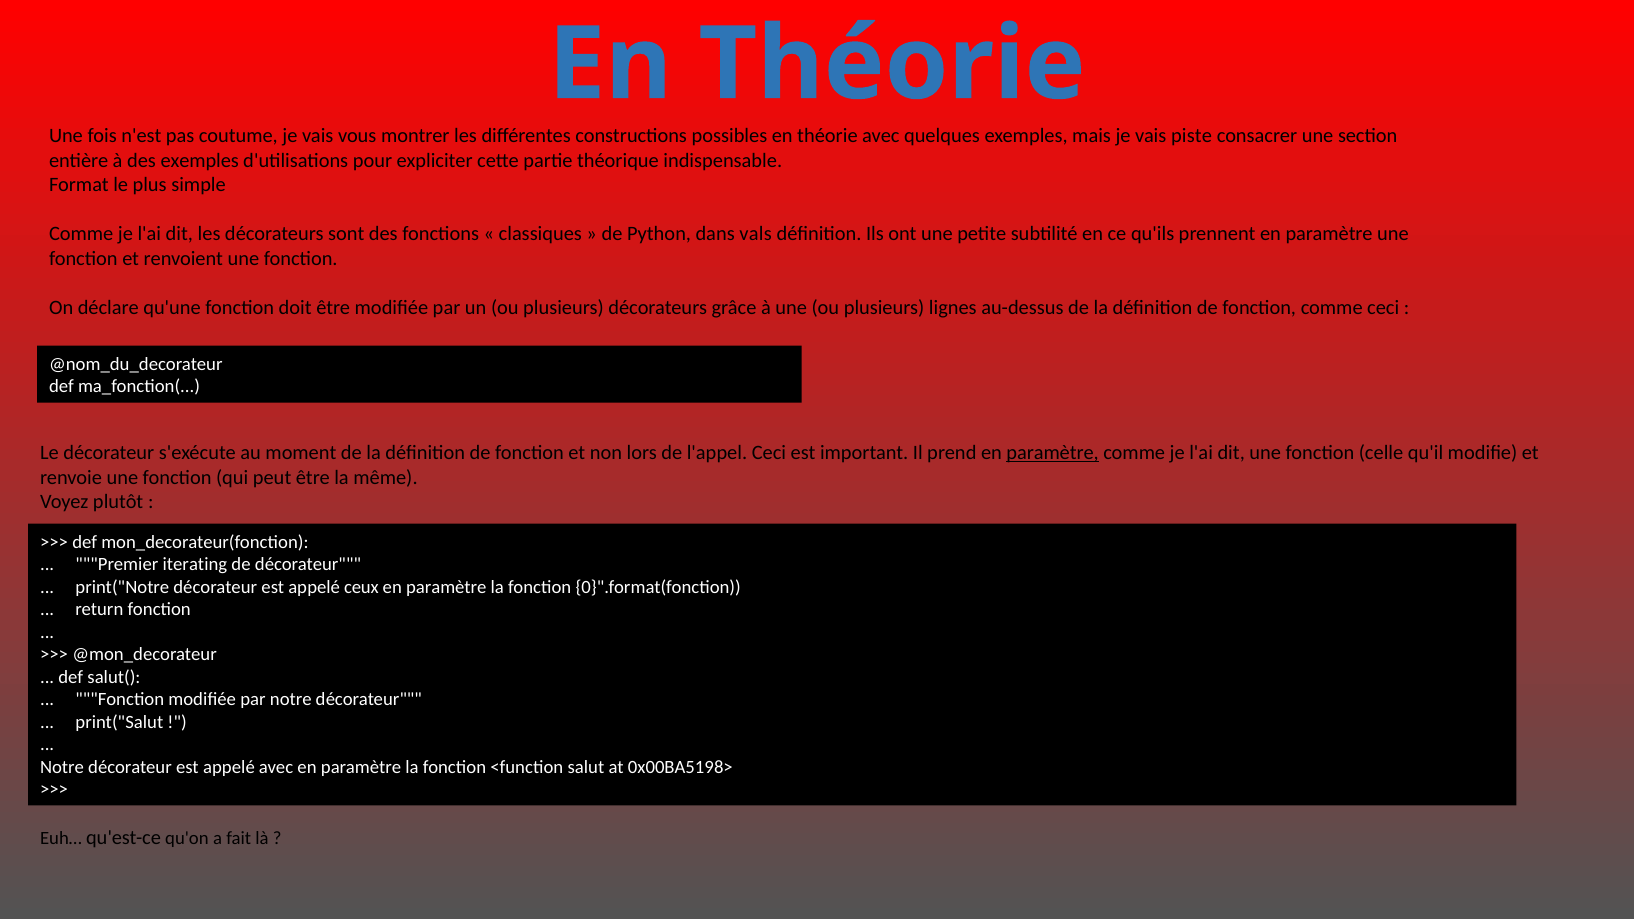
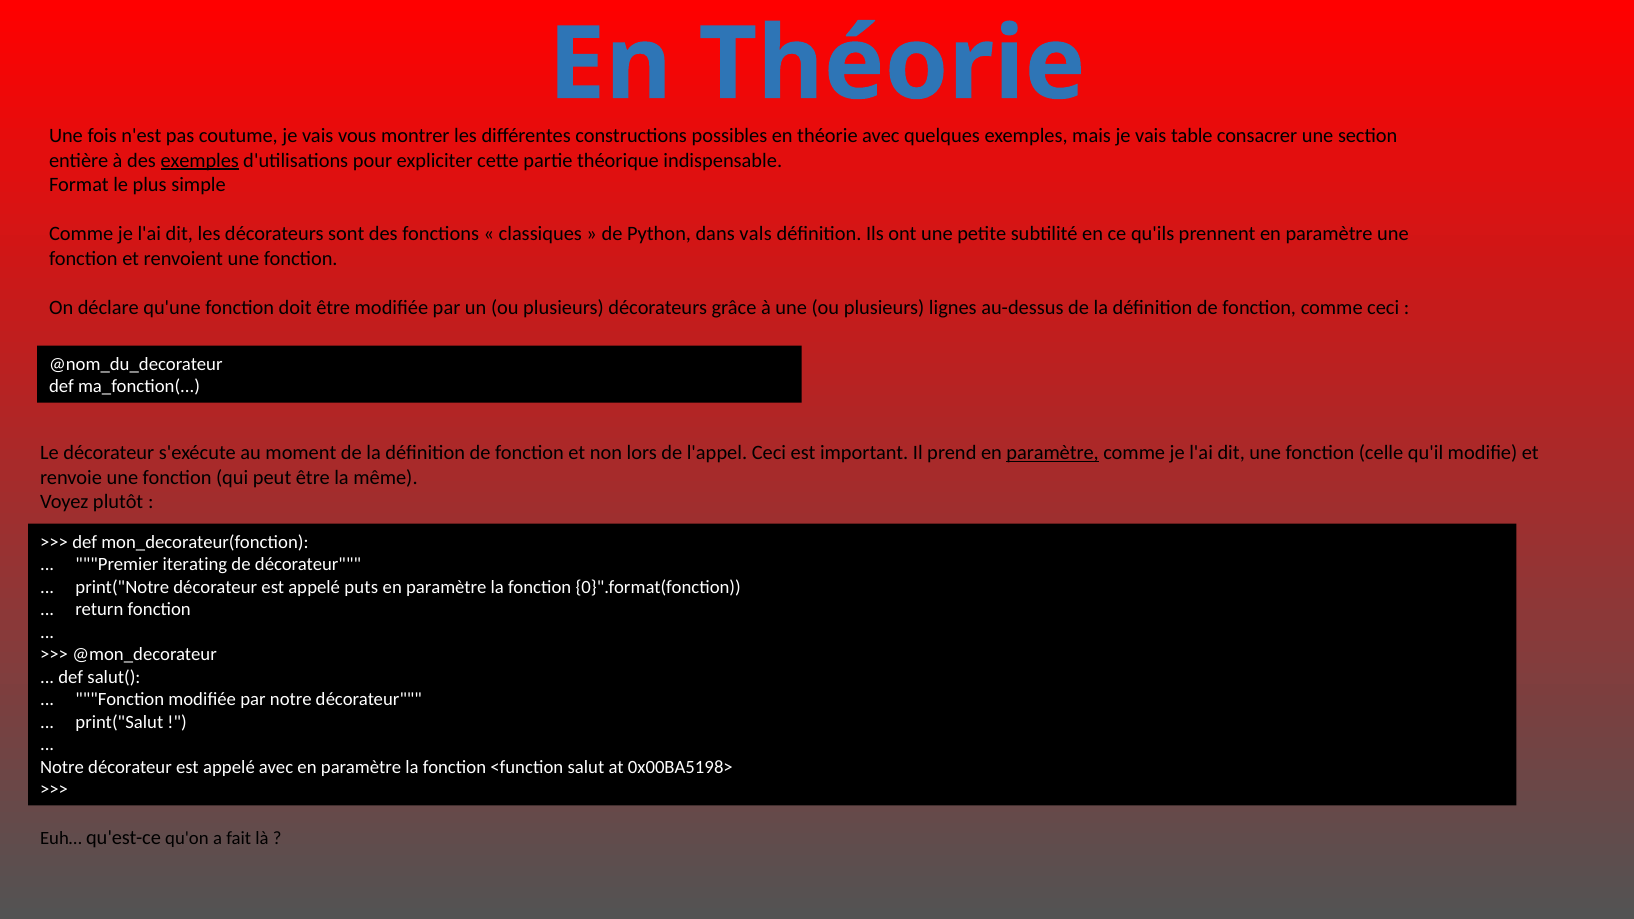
piste: piste -> table
exemples at (200, 160) underline: none -> present
ceux: ceux -> puts
